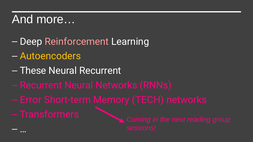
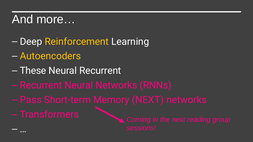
Reinforcement colour: pink -> yellow
Error: Error -> Pass
Memory TECH: TECH -> NEXT
